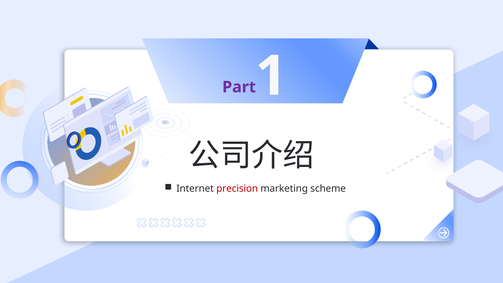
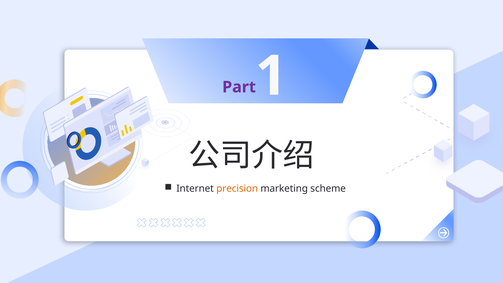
precision colour: red -> orange
